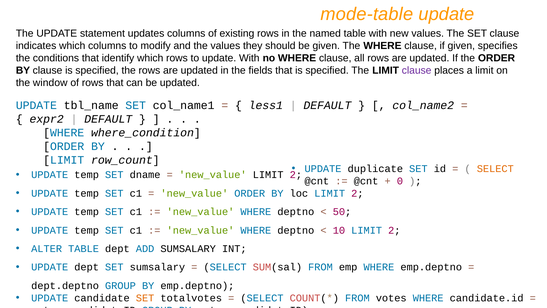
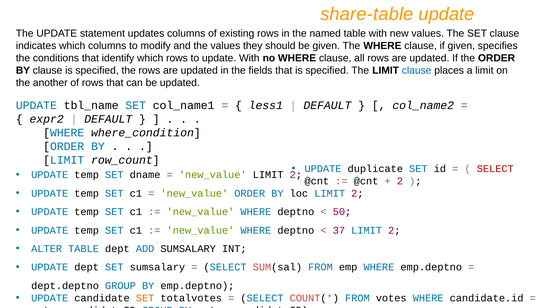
mode-table: mode-table -> share-table
clause at (417, 70) colour: purple -> blue
window: window -> another
SELECT at (495, 169) colour: orange -> red
0 at (400, 181): 0 -> 2
10: 10 -> 37
